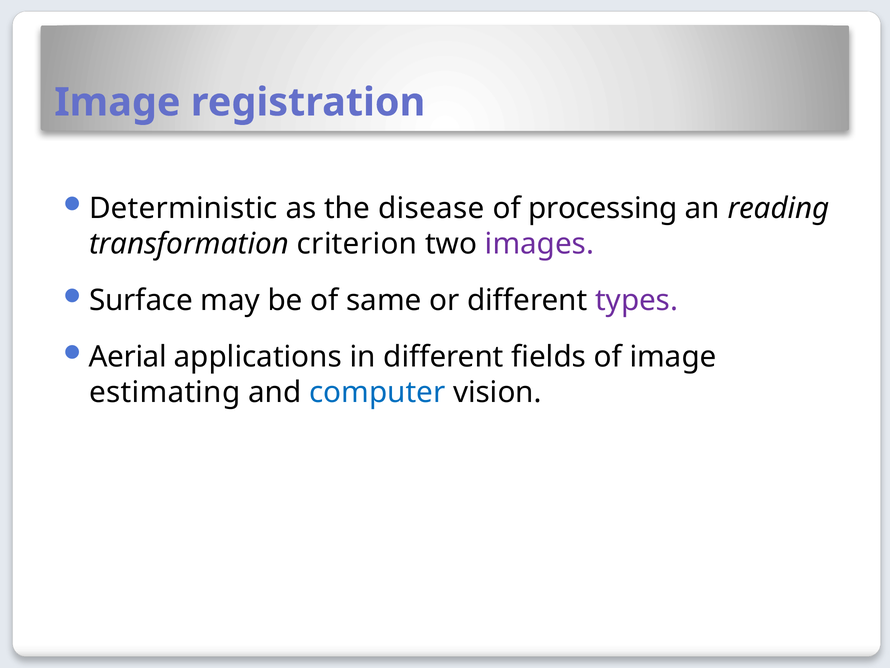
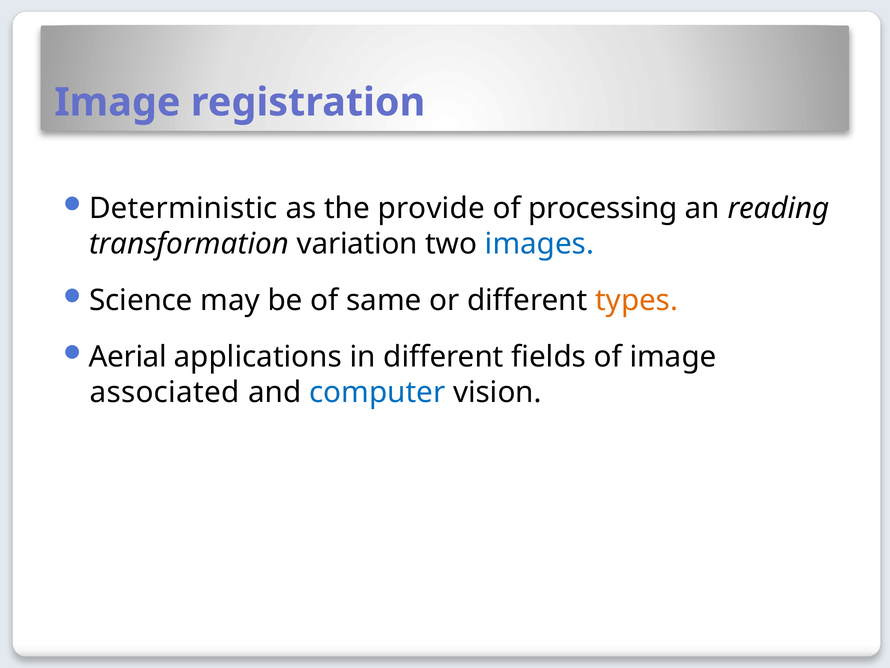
disease: disease -> provide
criterion: criterion -> variation
images colour: purple -> blue
Surface: Surface -> Science
types colour: purple -> orange
estimating: estimating -> associated
